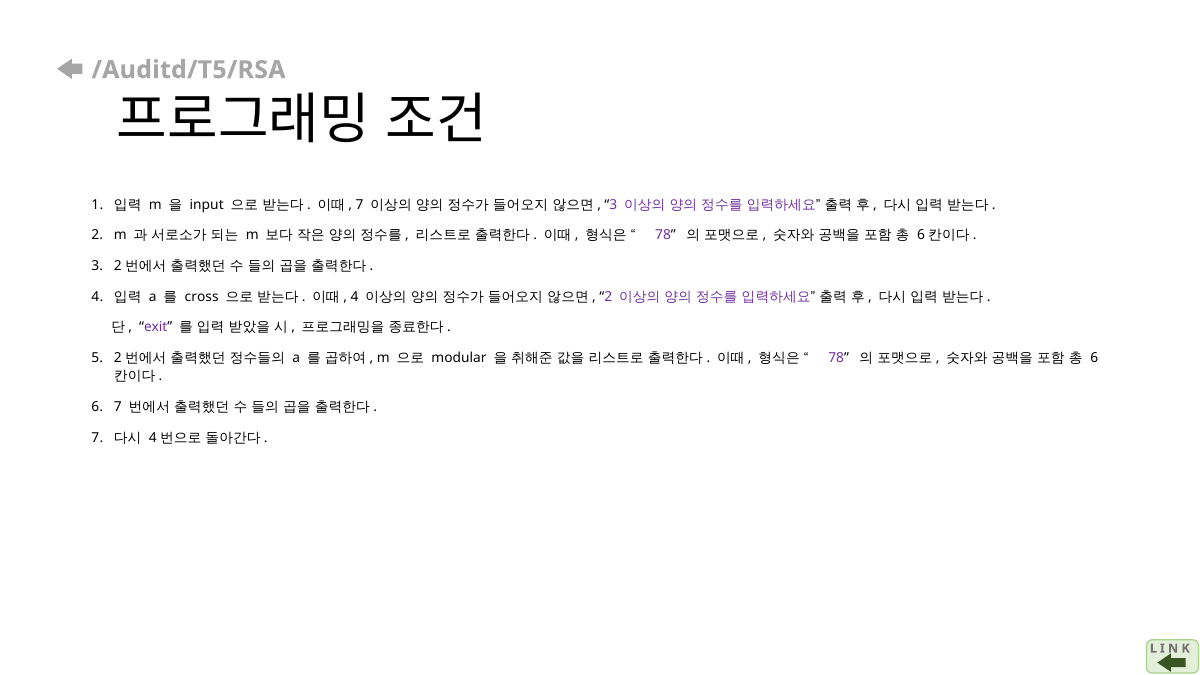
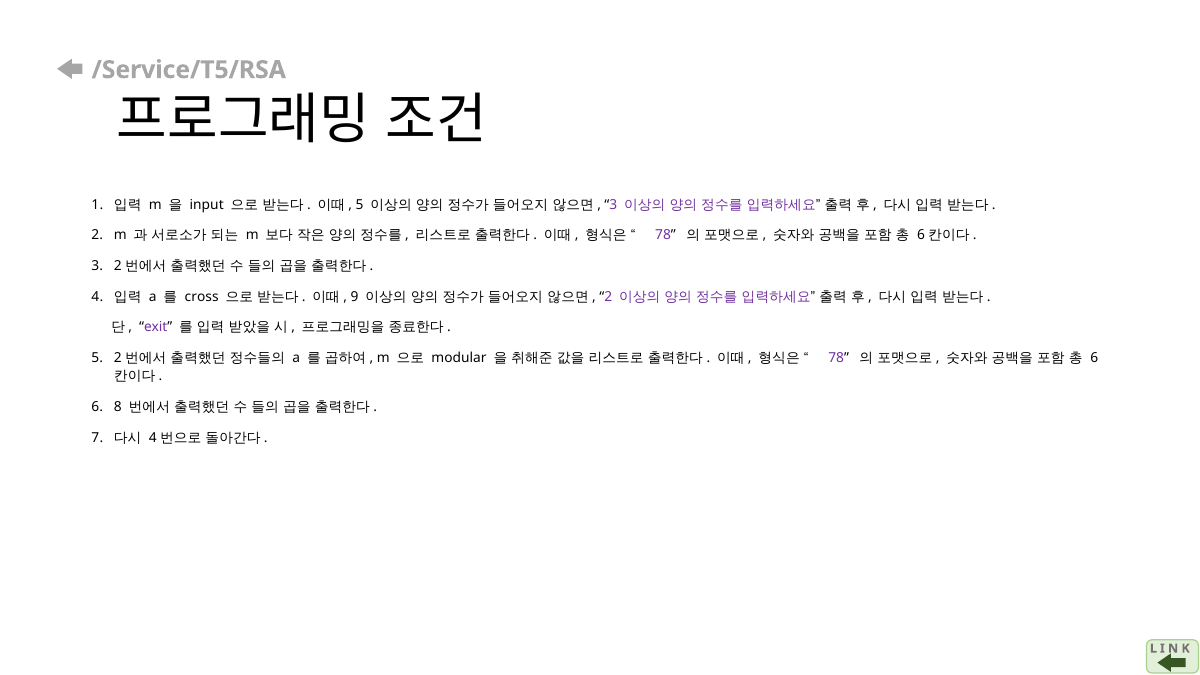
/Auditd/T5/RSA: /Auditd/T5/RSA -> /Service/T5/RSA
7 at (360, 205): 7 -> 5
4 at (354, 297): 4 -> 9
7 at (118, 407): 7 -> 8
